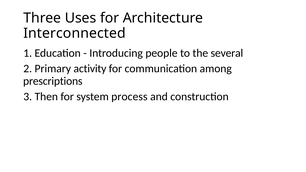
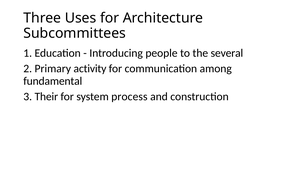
Interconnected: Interconnected -> Subcommittees
prescriptions: prescriptions -> fundamental
Then: Then -> Their
